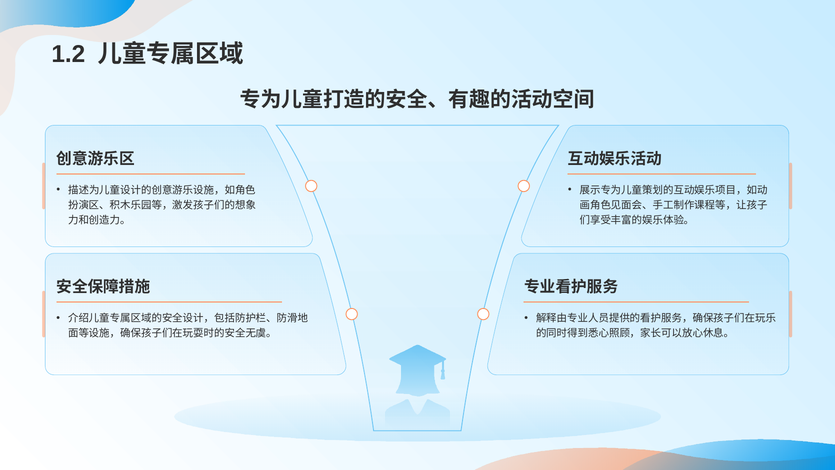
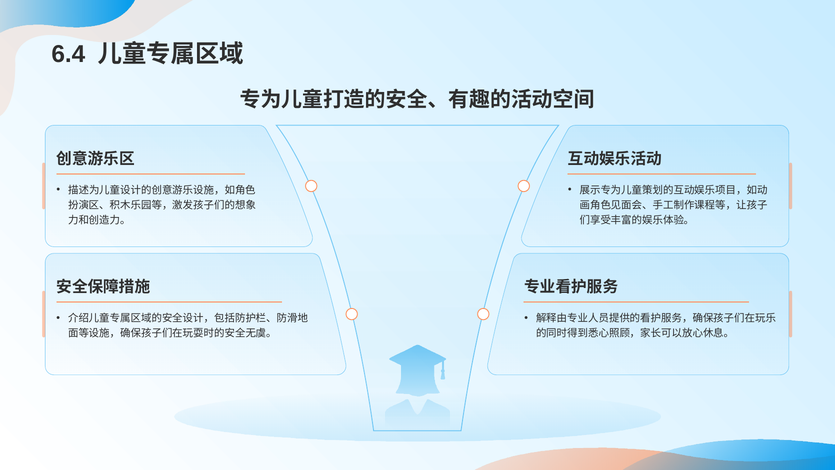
1.2: 1.2 -> 6.4
